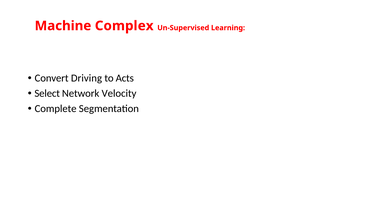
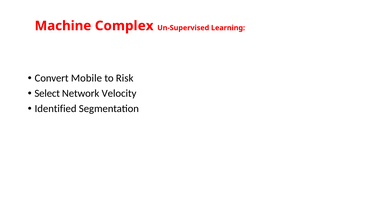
Driving: Driving -> Mobile
Acts: Acts -> Risk
Complete: Complete -> Identified
